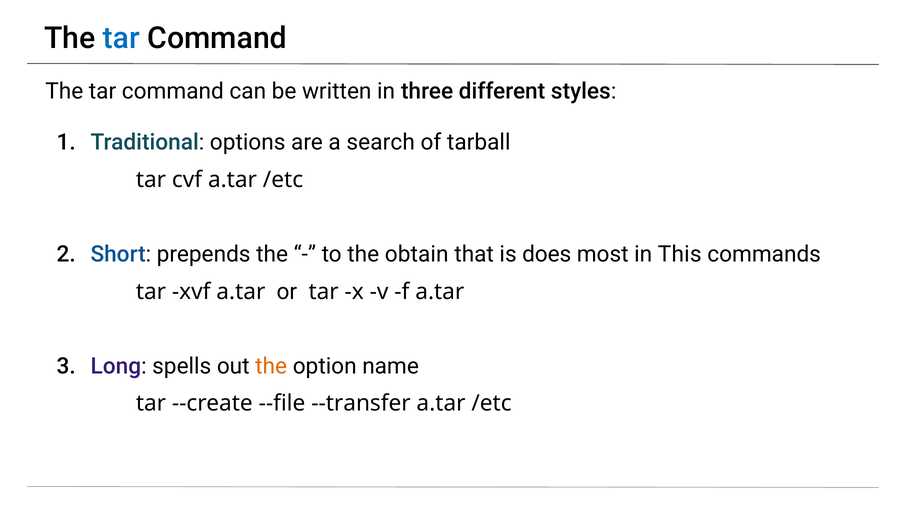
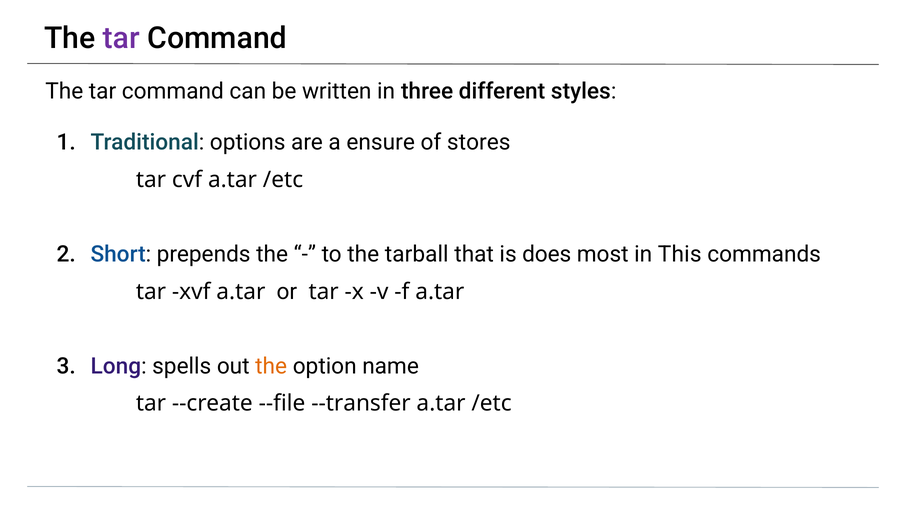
tar at (121, 38) colour: blue -> purple
search: search -> ensure
tarball: tarball -> stores
obtain: obtain -> tarball
